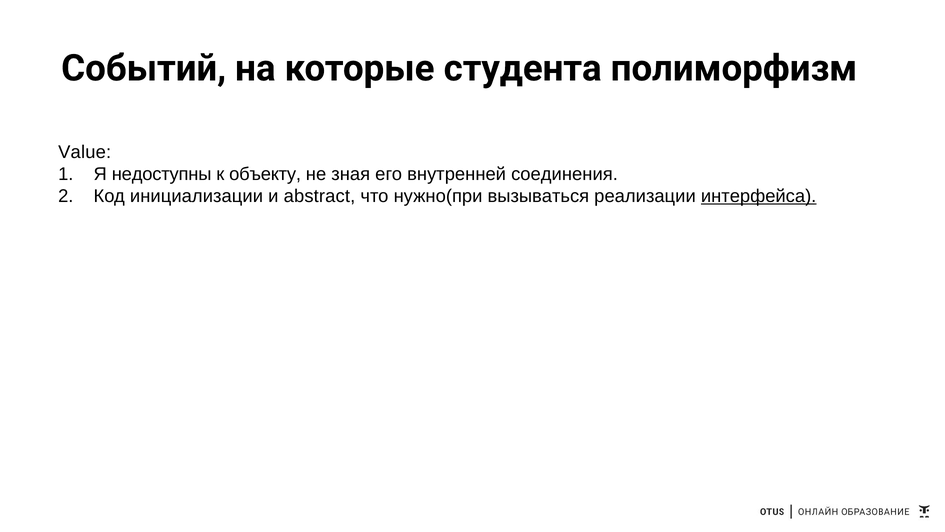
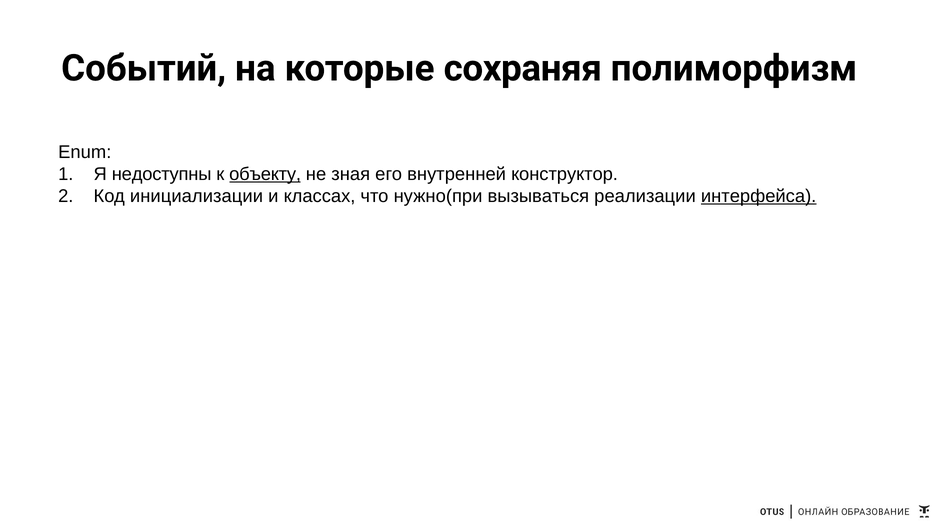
студента: студента -> сохраняя
Value: Value -> Enum
объекту underline: none -> present
соединения: соединения -> конструктор
abstract: abstract -> классах
